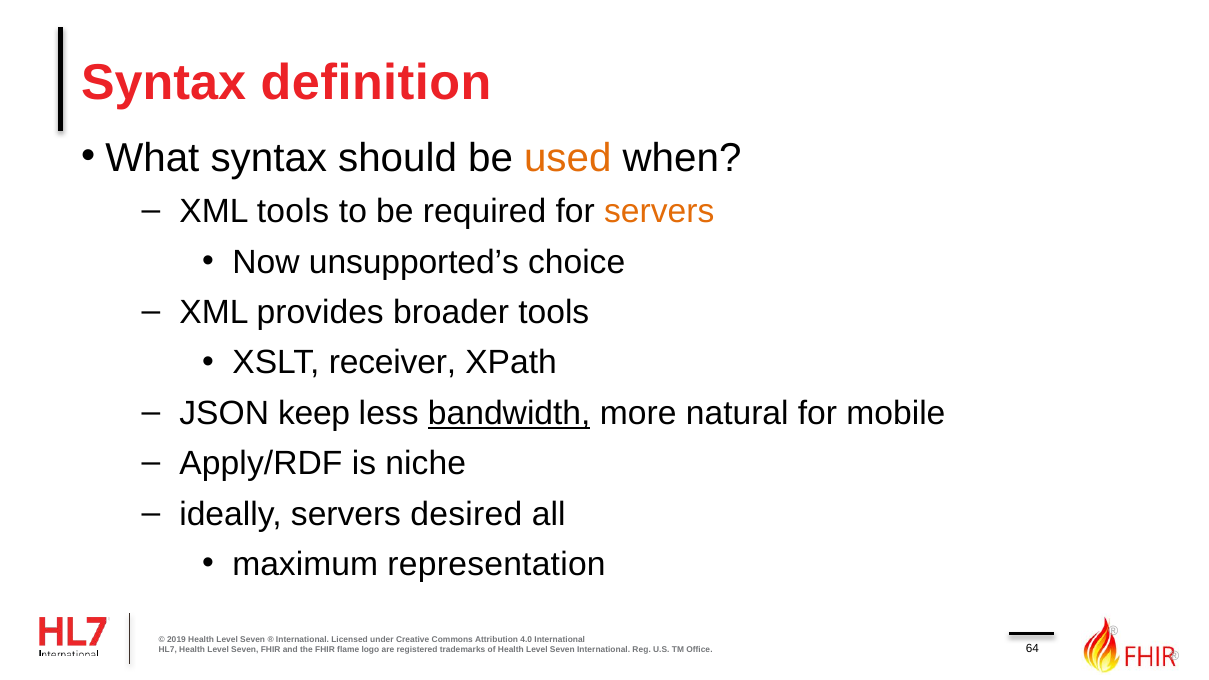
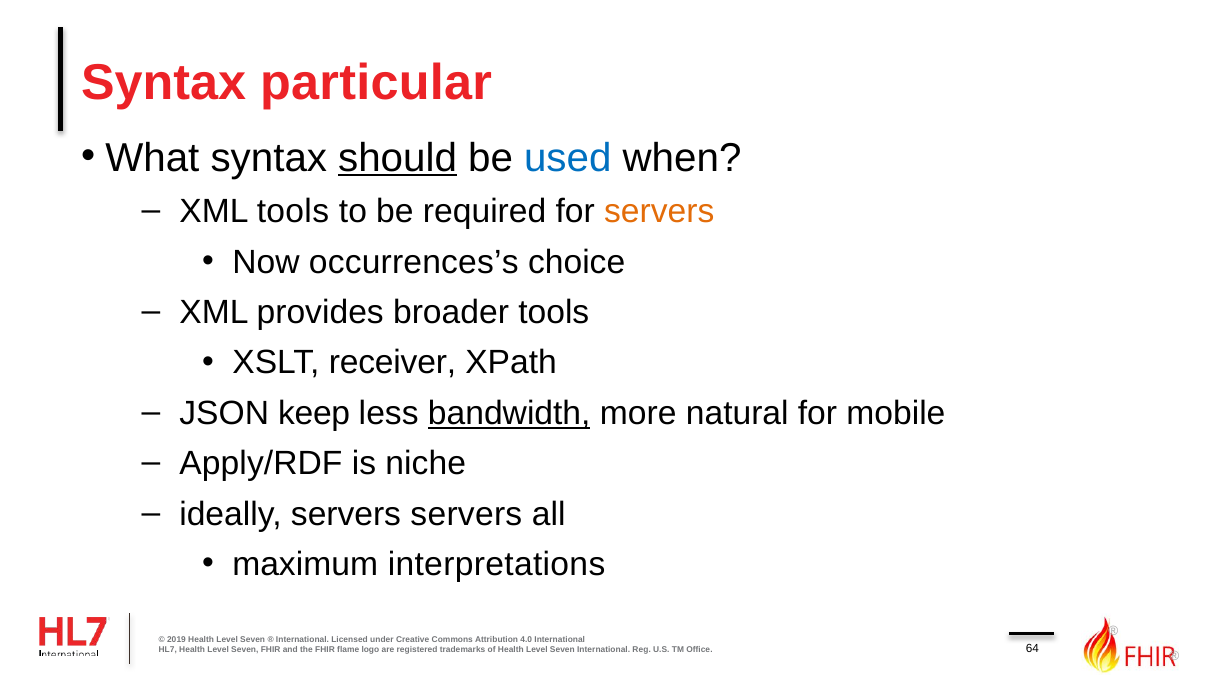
definition: definition -> particular
should underline: none -> present
used colour: orange -> blue
unsupported’s: unsupported’s -> occurrences’s
servers desired: desired -> servers
representation: representation -> interpretations
